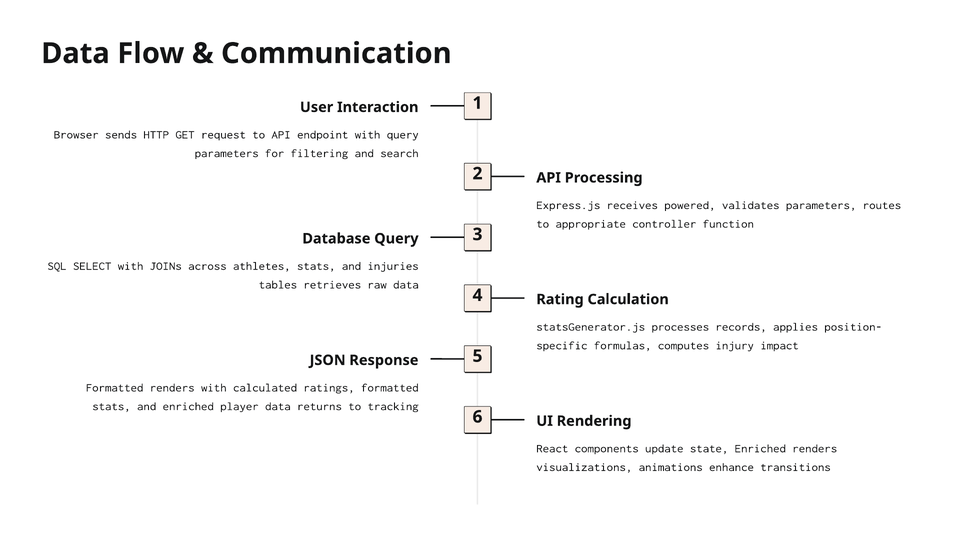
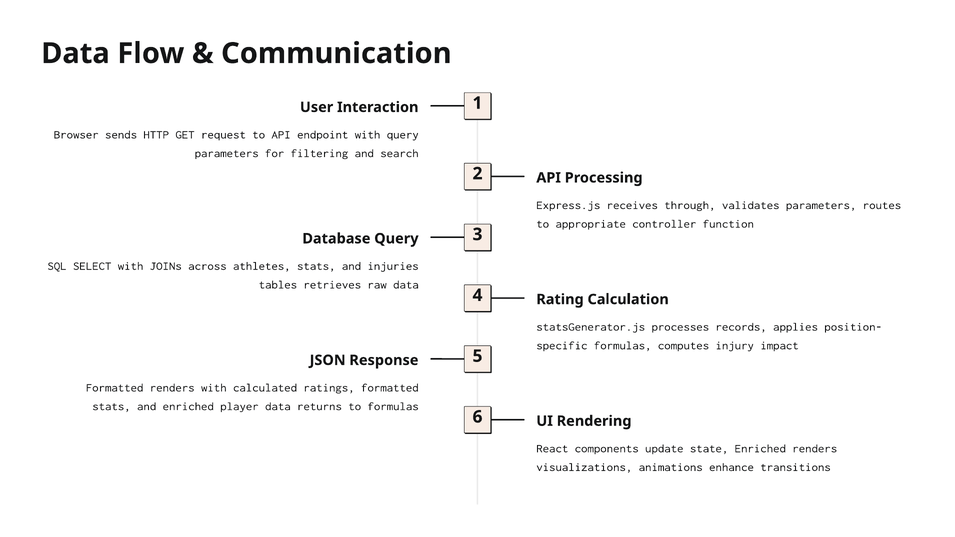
powered: powered -> through
to tracking: tracking -> formulas
